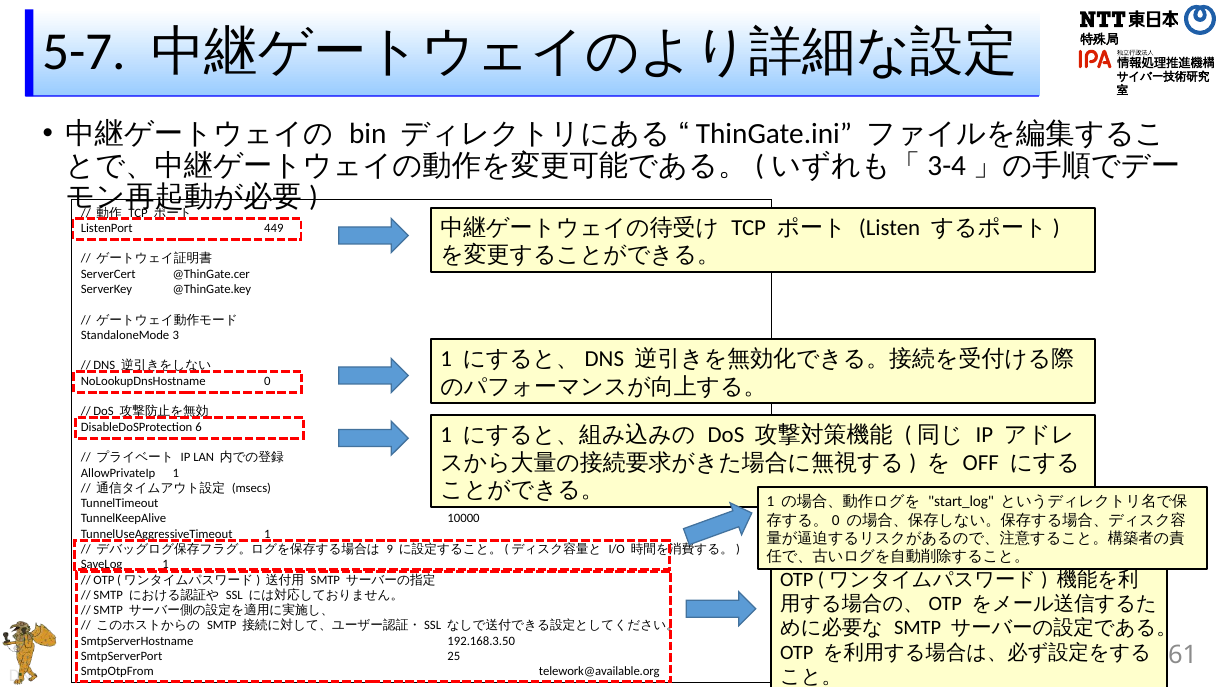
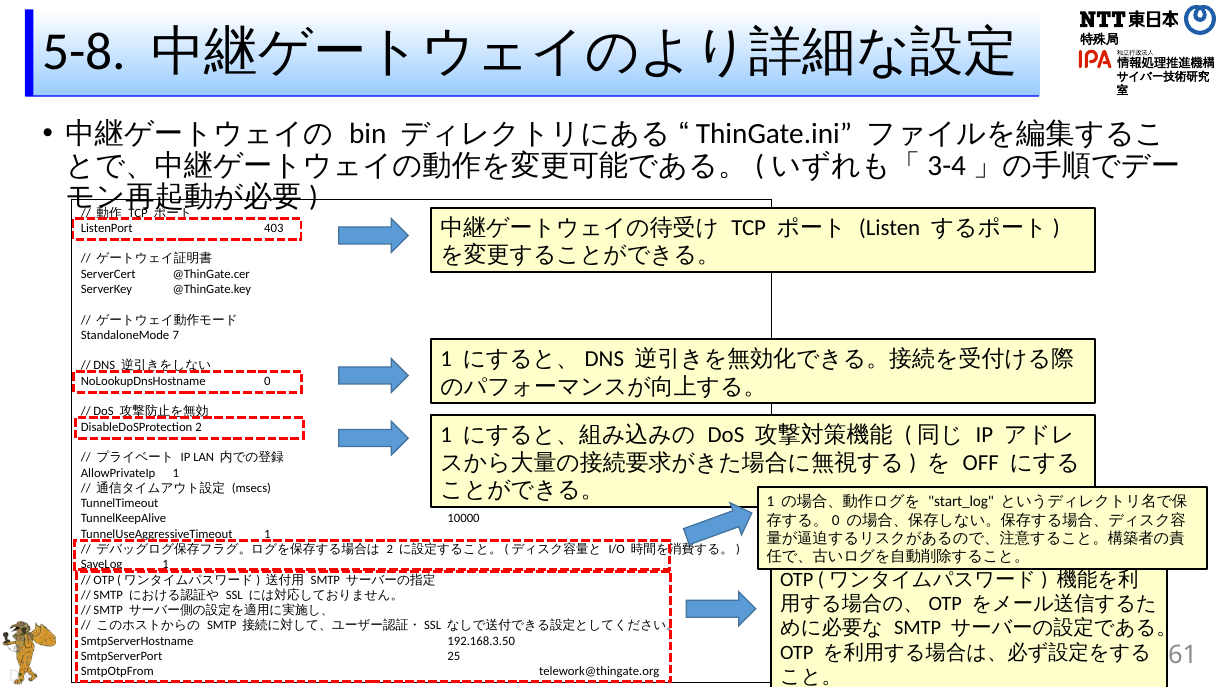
5-7: 5-7 -> 5-8
449: 449 -> 403
3: 3 -> 7
DisableDoSProtection 6: 6 -> 2
9 at (390, 550): 9 -> 2
telework@available.org: telework@available.org -> telework@thingate.org
